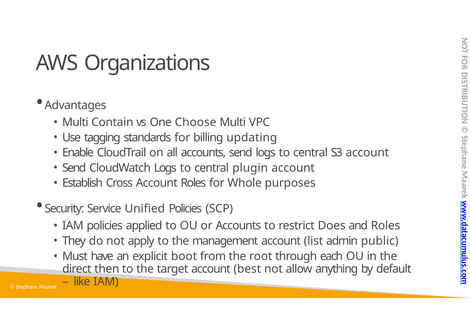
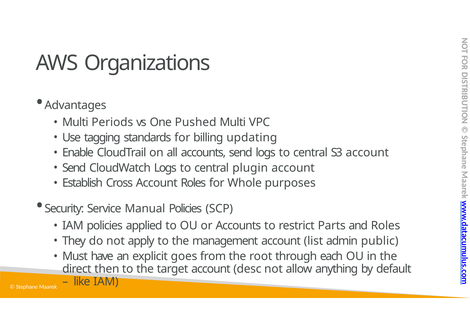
Contain: Contain -> Periods
Choose: Choose -> Pushed
Unified: Unified -> Manual
Does: Does -> Parts
boot: boot -> goes
best: best -> desc
